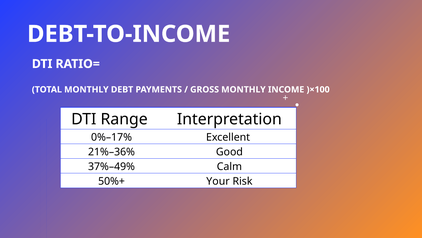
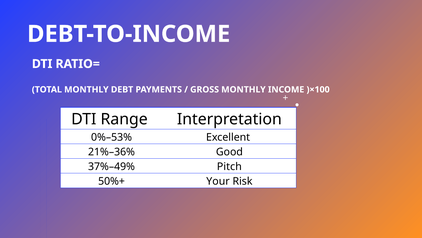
0%–17%: 0%–17% -> 0%–53%
Calm: Calm -> Pitch
